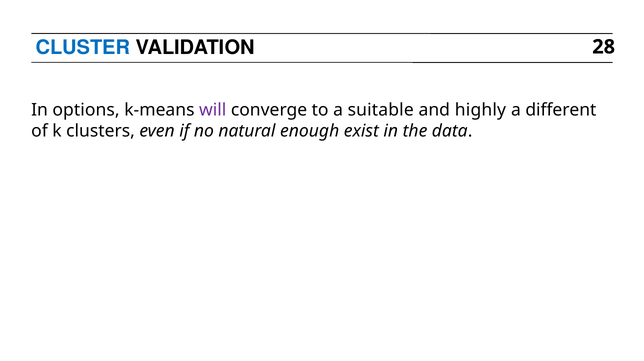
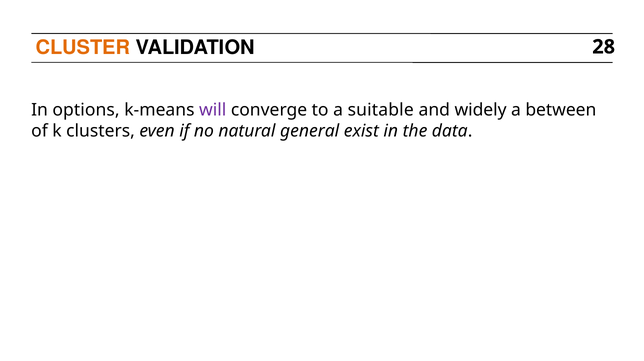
CLUSTER colour: blue -> orange
highly: highly -> widely
different: different -> between
enough: enough -> general
